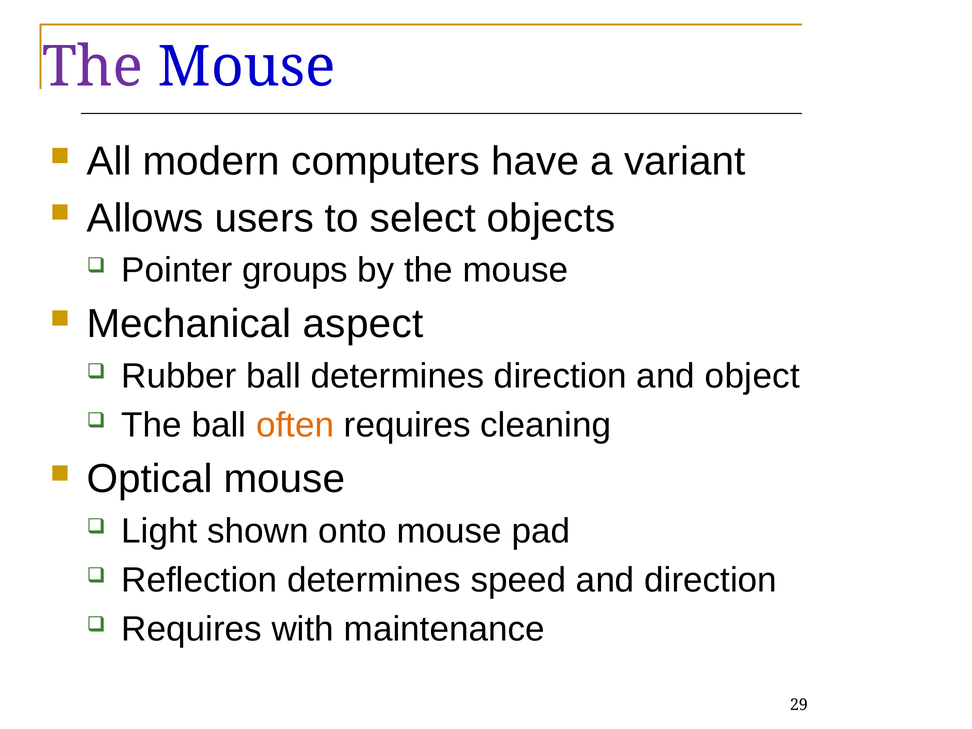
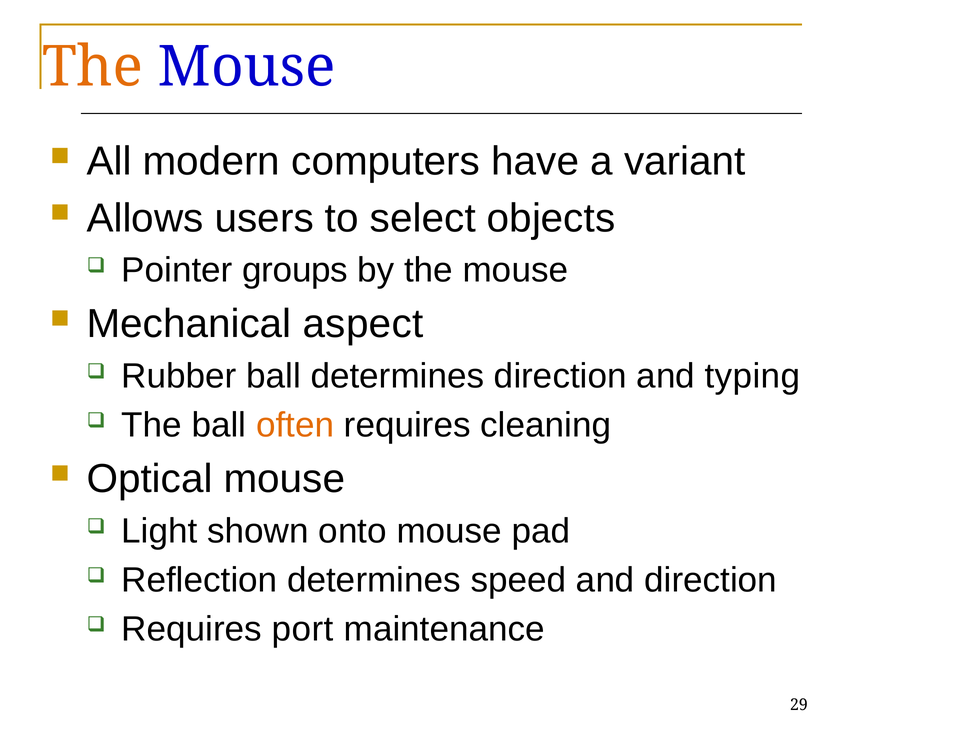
The at (93, 67) colour: purple -> orange
object: object -> typing
with: with -> port
